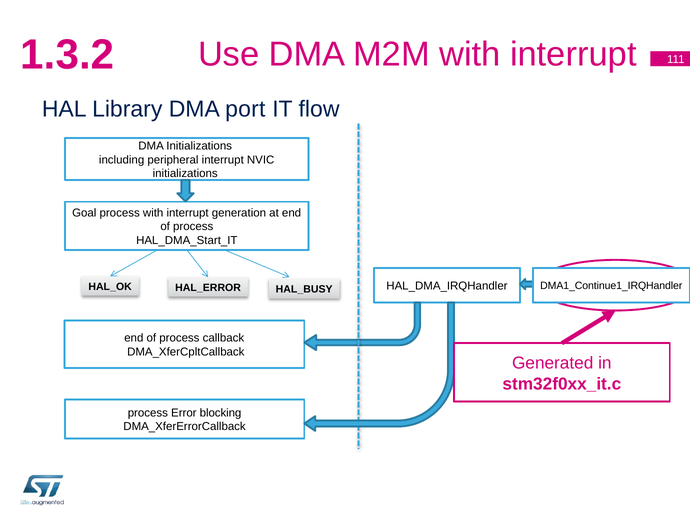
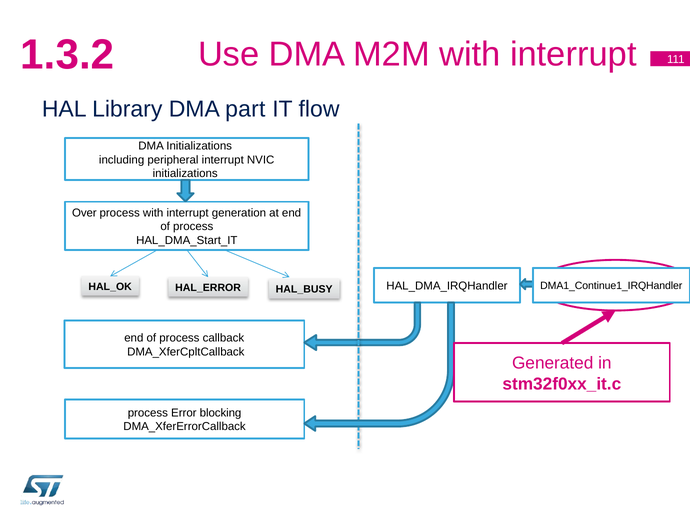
port: port -> part
Goal: Goal -> Over
